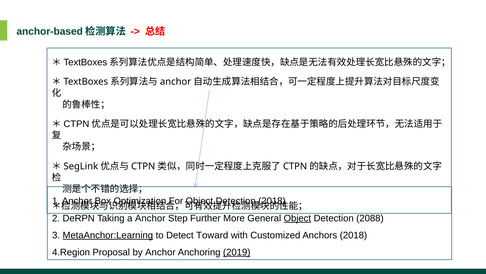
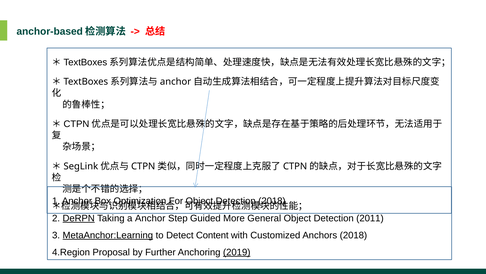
DeRPN underline: none -> present
Further: Further -> Guided
Object at (297, 218) underline: present -> none
2088: 2088 -> 2011
Toward: Toward -> Content
by Anchor: Anchor -> Further
